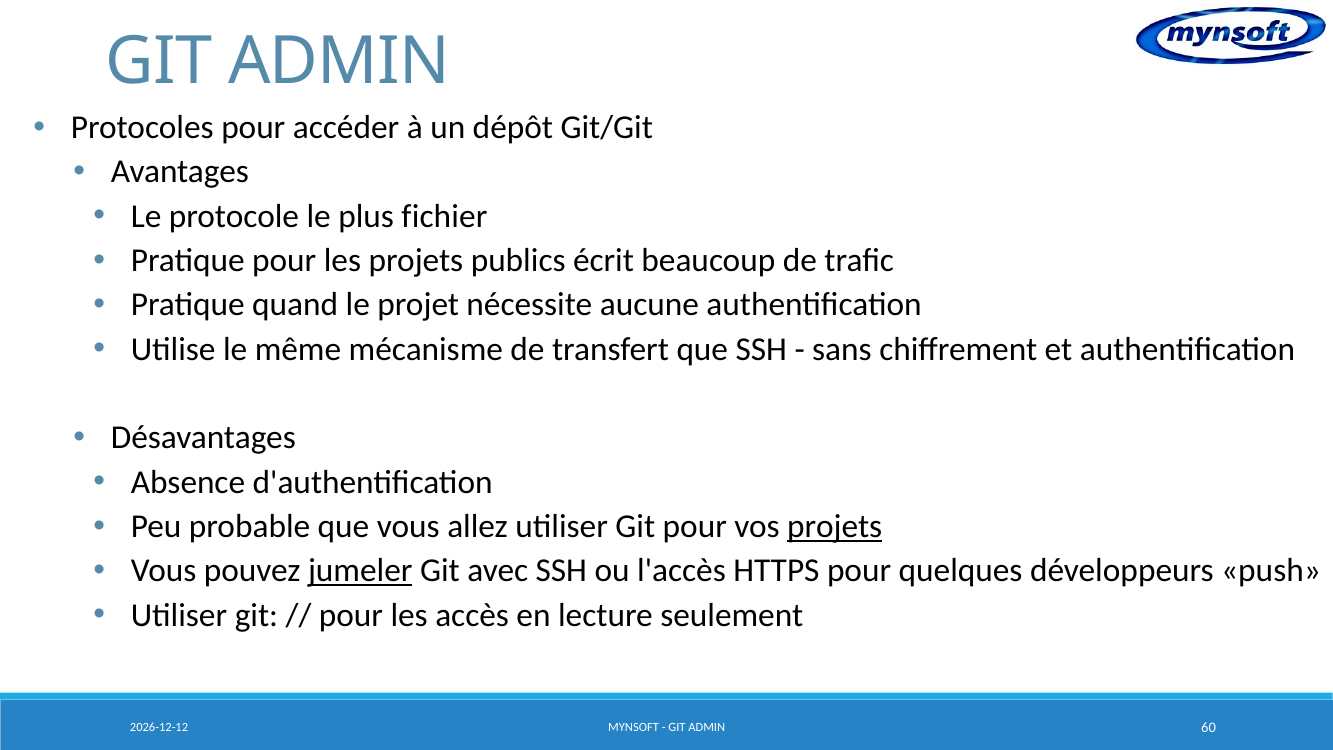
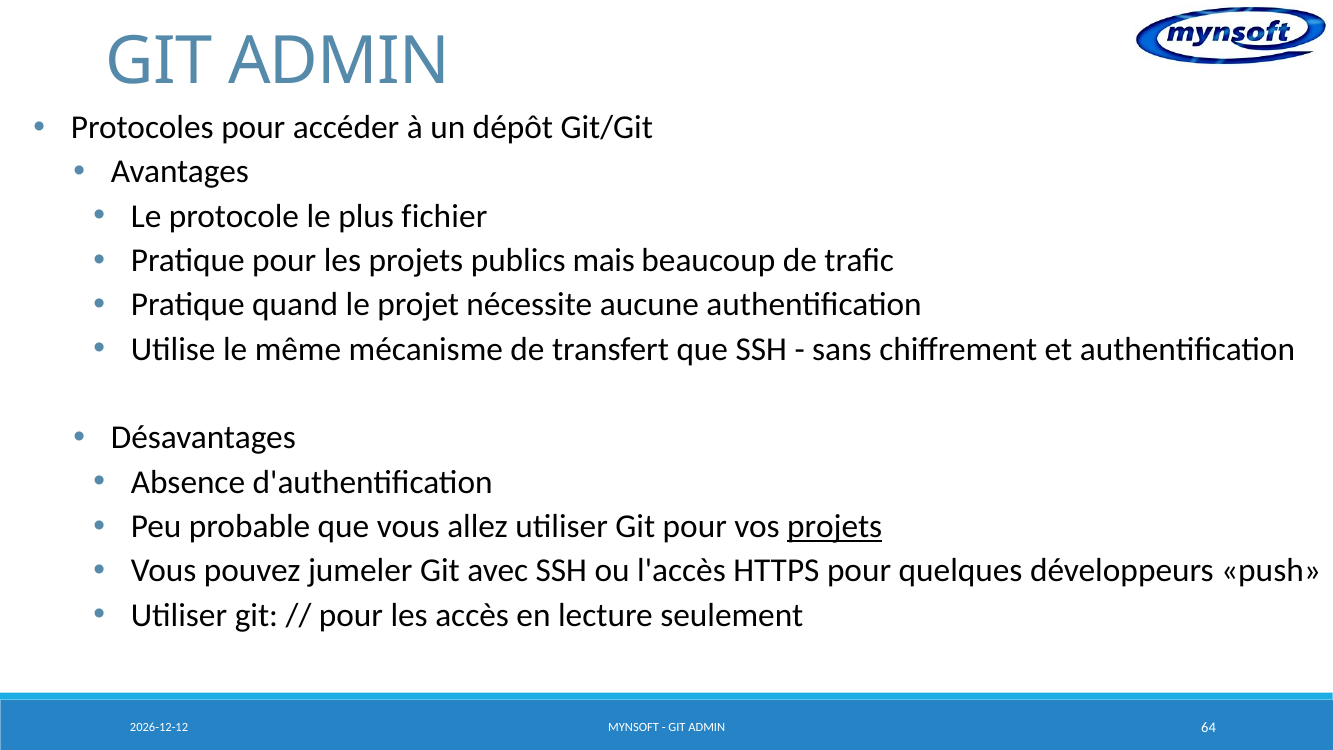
écrit: écrit -> mais
jumeler underline: present -> none
60: 60 -> 64
